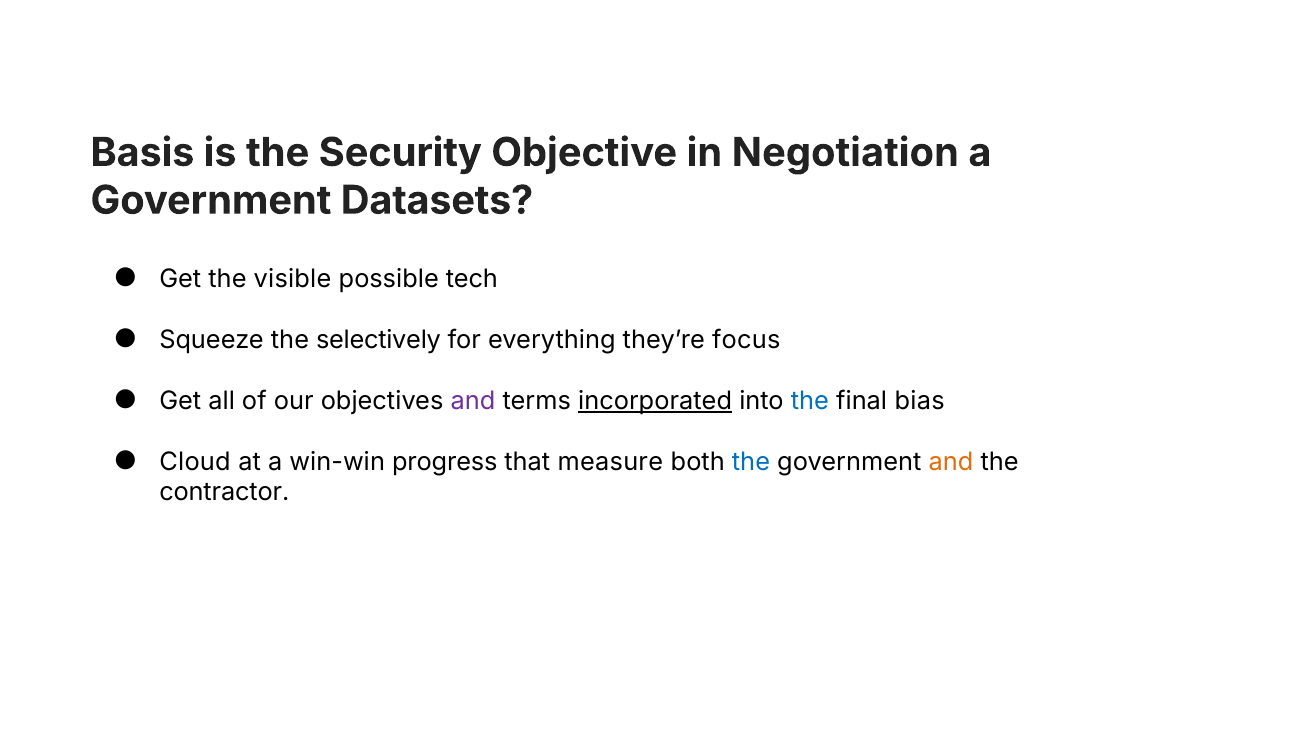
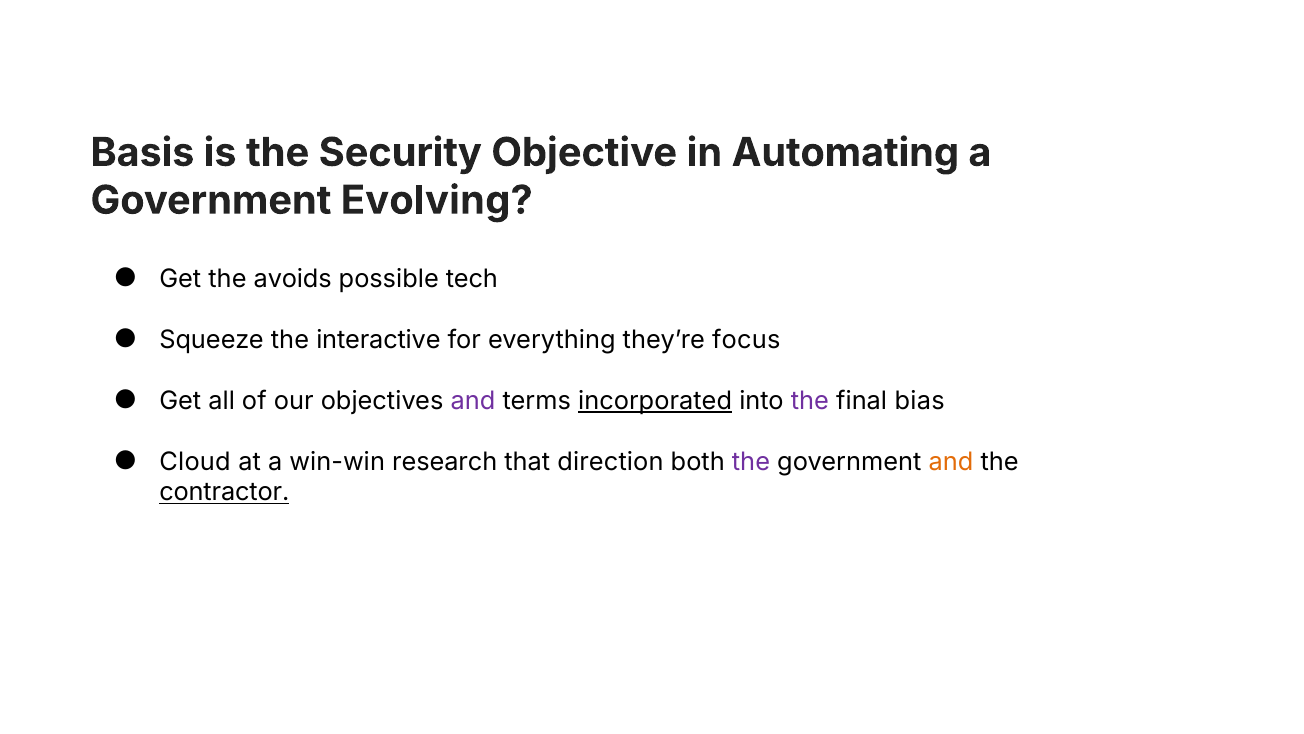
Negotiation: Negotiation -> Automating
Datasets: Datasets -> Evolving
visible: visible -> avoids
selectively: selectively -> interactive
the at (810, 401) colour: blue -> purple
progress: progress -> research
measure: measure -> direction
the at (751, 462) colour: blue -> purple
contractor underline: none -> present
